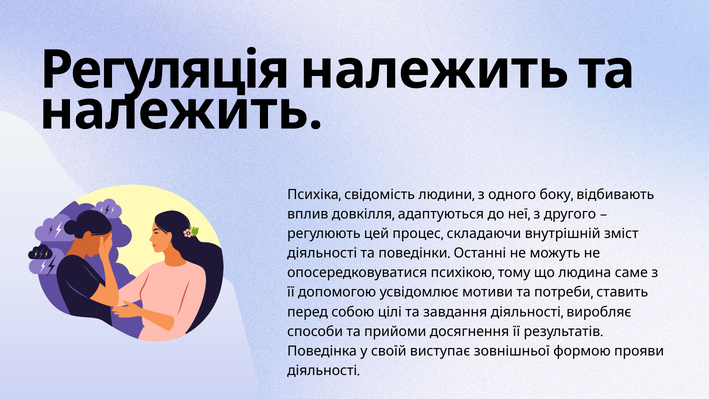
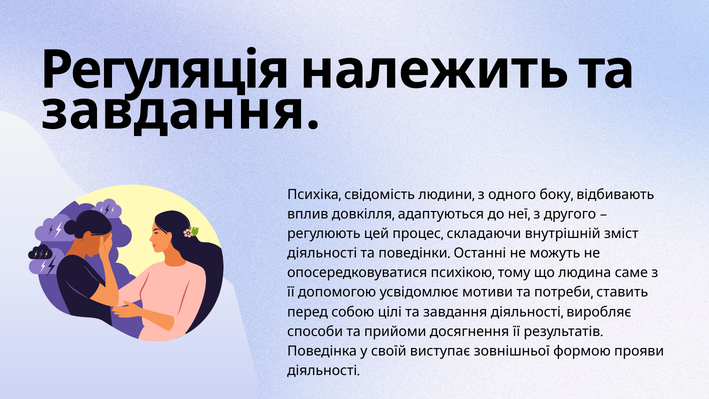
належить at (181, 111): належить -> завдання
